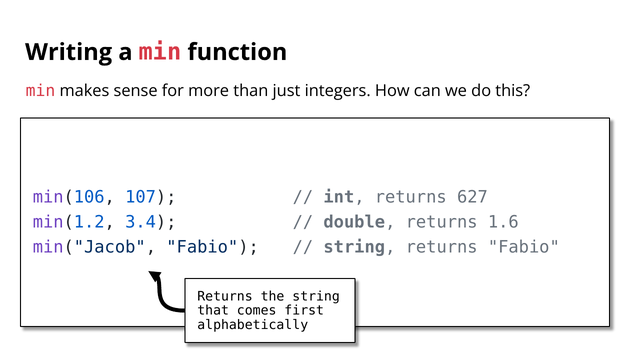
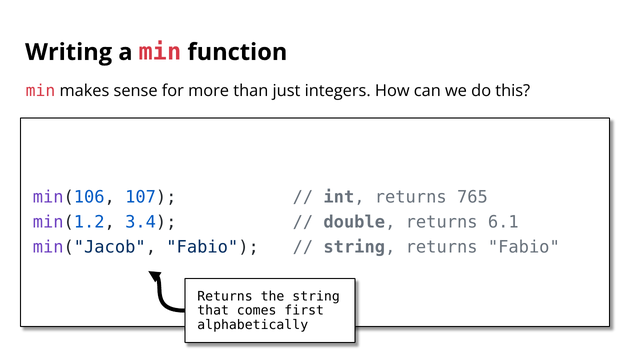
627: 627 -> 765
1.6: 1.6 -> 6.1
